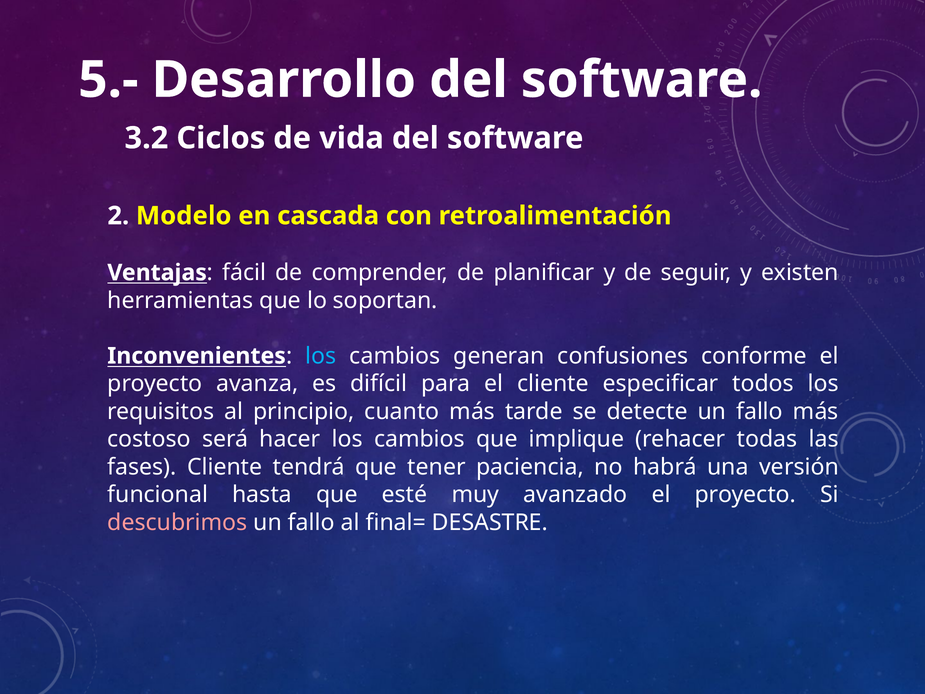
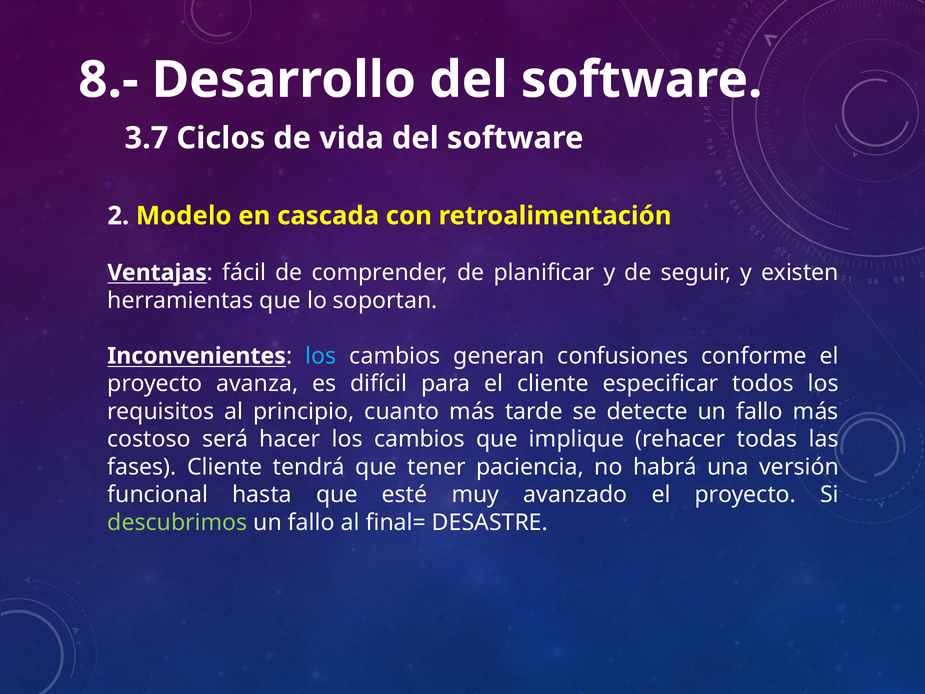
5.-: 5.- -> 8.-
3.2: 3.2 -> 3.7
descubrimos colour: pink -> light green
